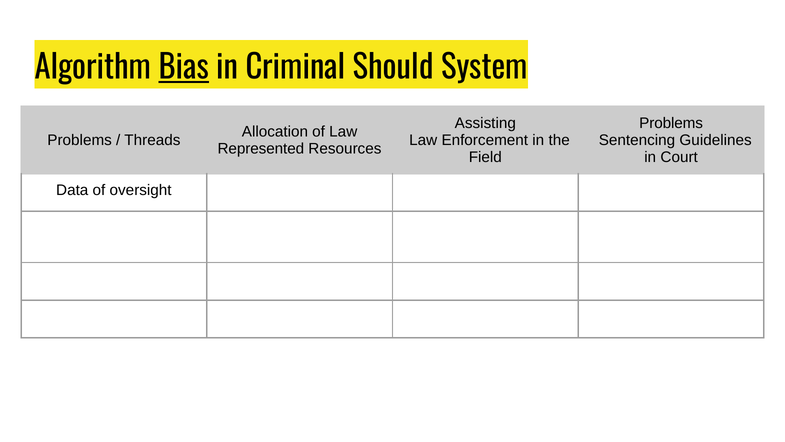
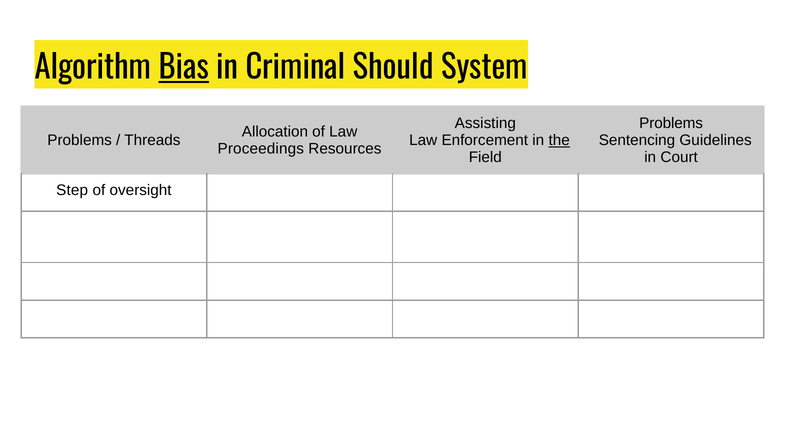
the underline: none -> present
Represented: Represented -> Proceedings
Data: Data -> Step
